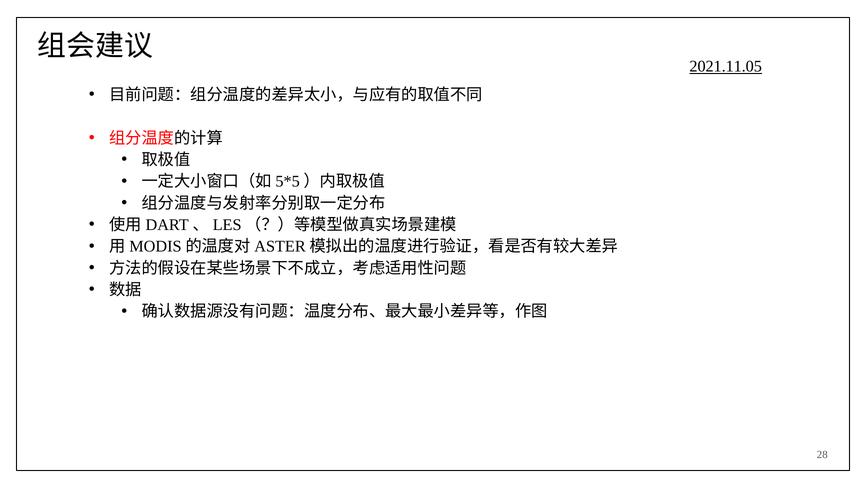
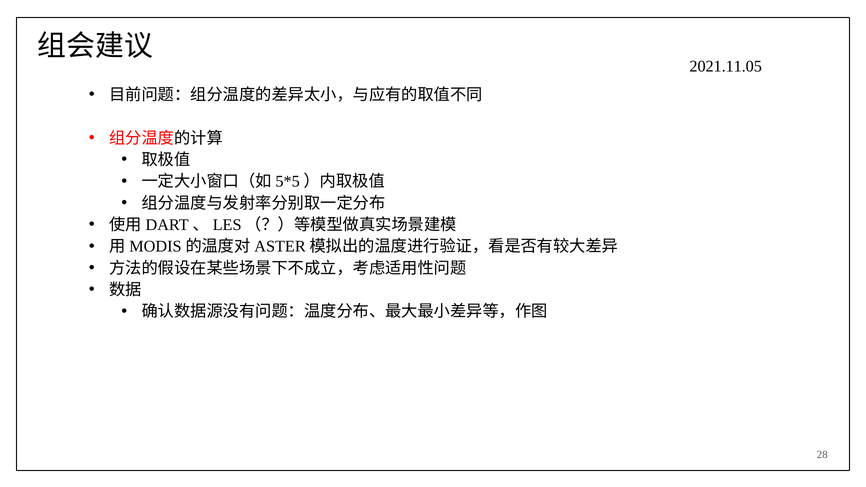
2021.11.05 underline: present -> none
